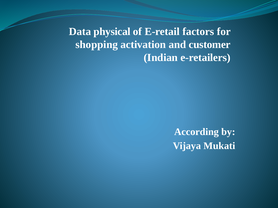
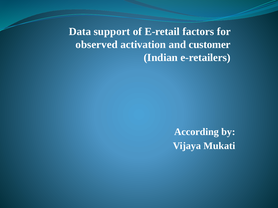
physical: physical -> support
shopping: shopping -> observed
